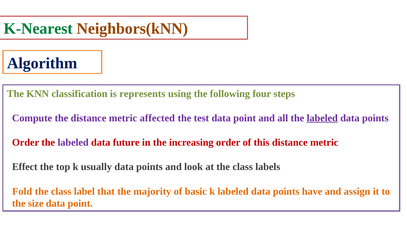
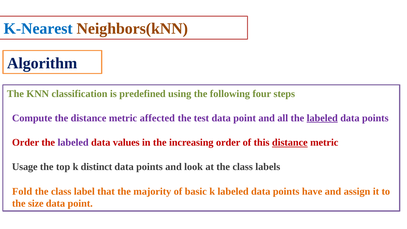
K-Nearest colour: green -> blue
represents: represents -> predefined
future: future -> values
distance at (290, 142) underline: none -> present
Effect: Effect -> Usage
usually: usually -> distinct
